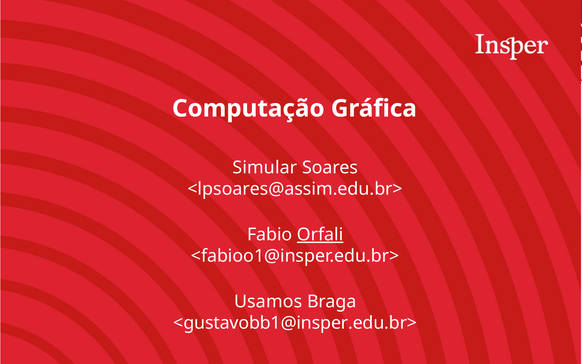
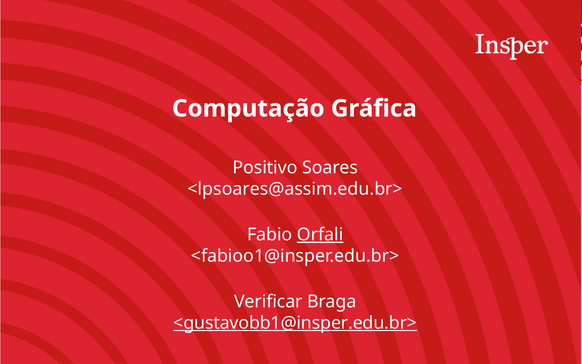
Simular: Simular -> Positivo
Usamos: Usamos -> Verificar
<gustavobb1@insper.edu.br> underline: none -> present
